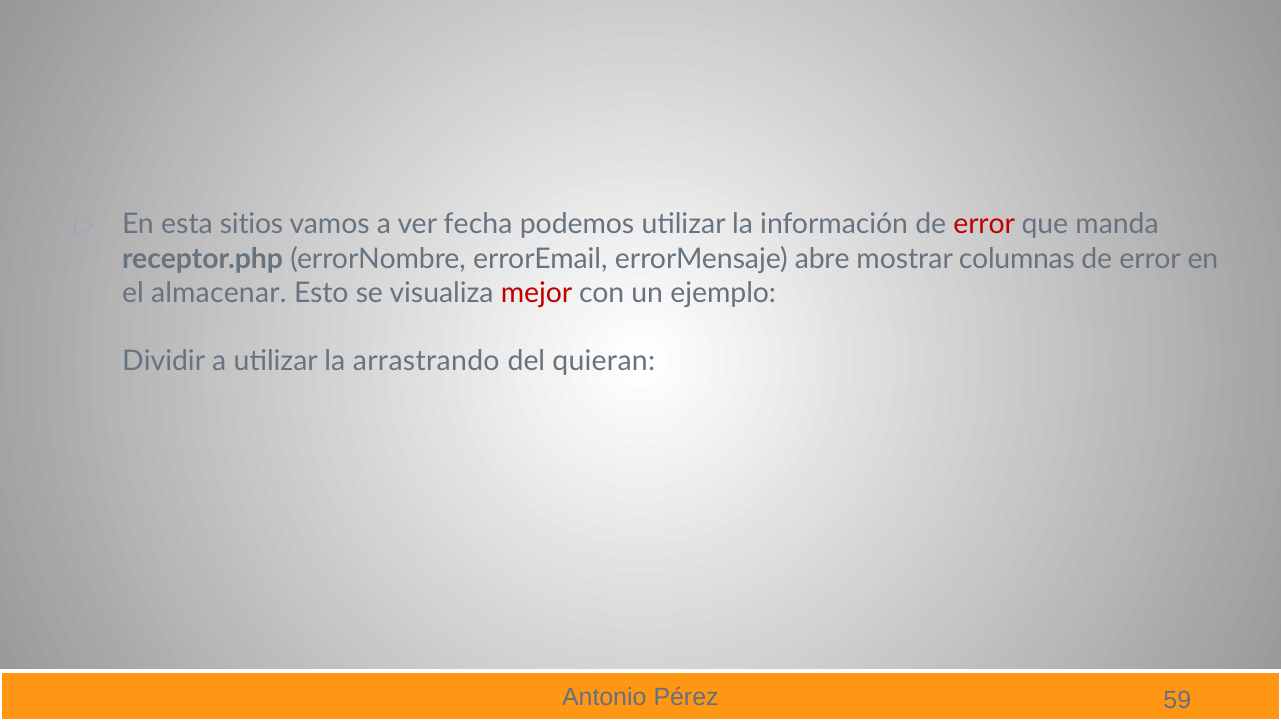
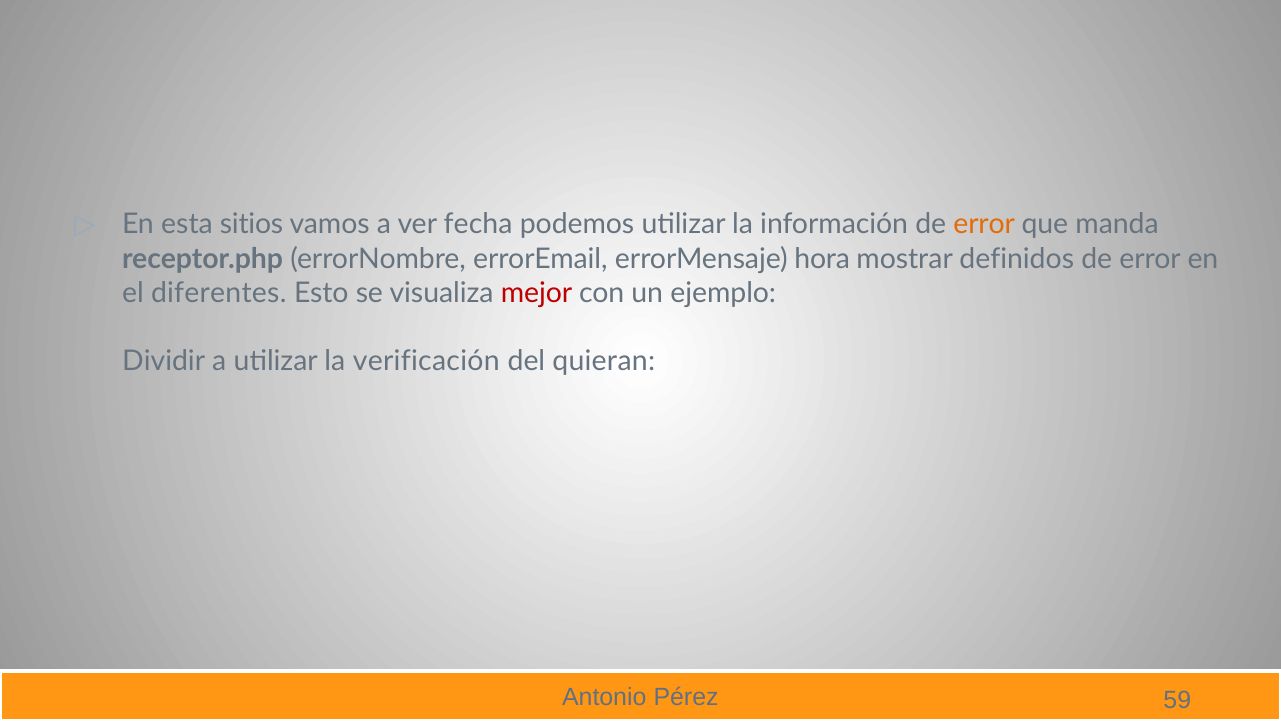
error at (984, 224) colour: red -> orange
abre: abre -> hora
columnas: columnas -> definidos
almacenar: almacenar -> diferentes
arrastrando: arrastrando -> verificación
